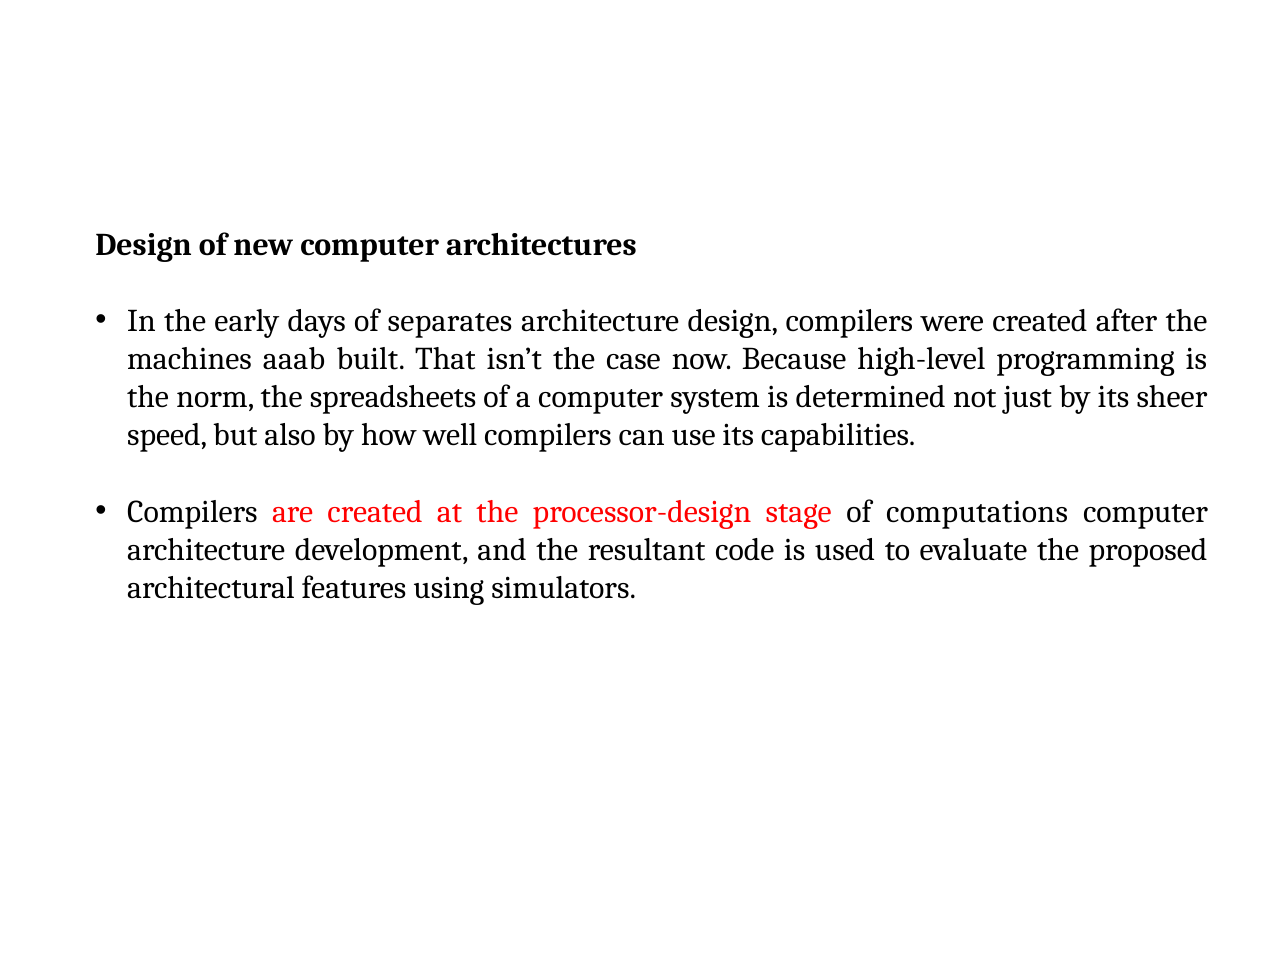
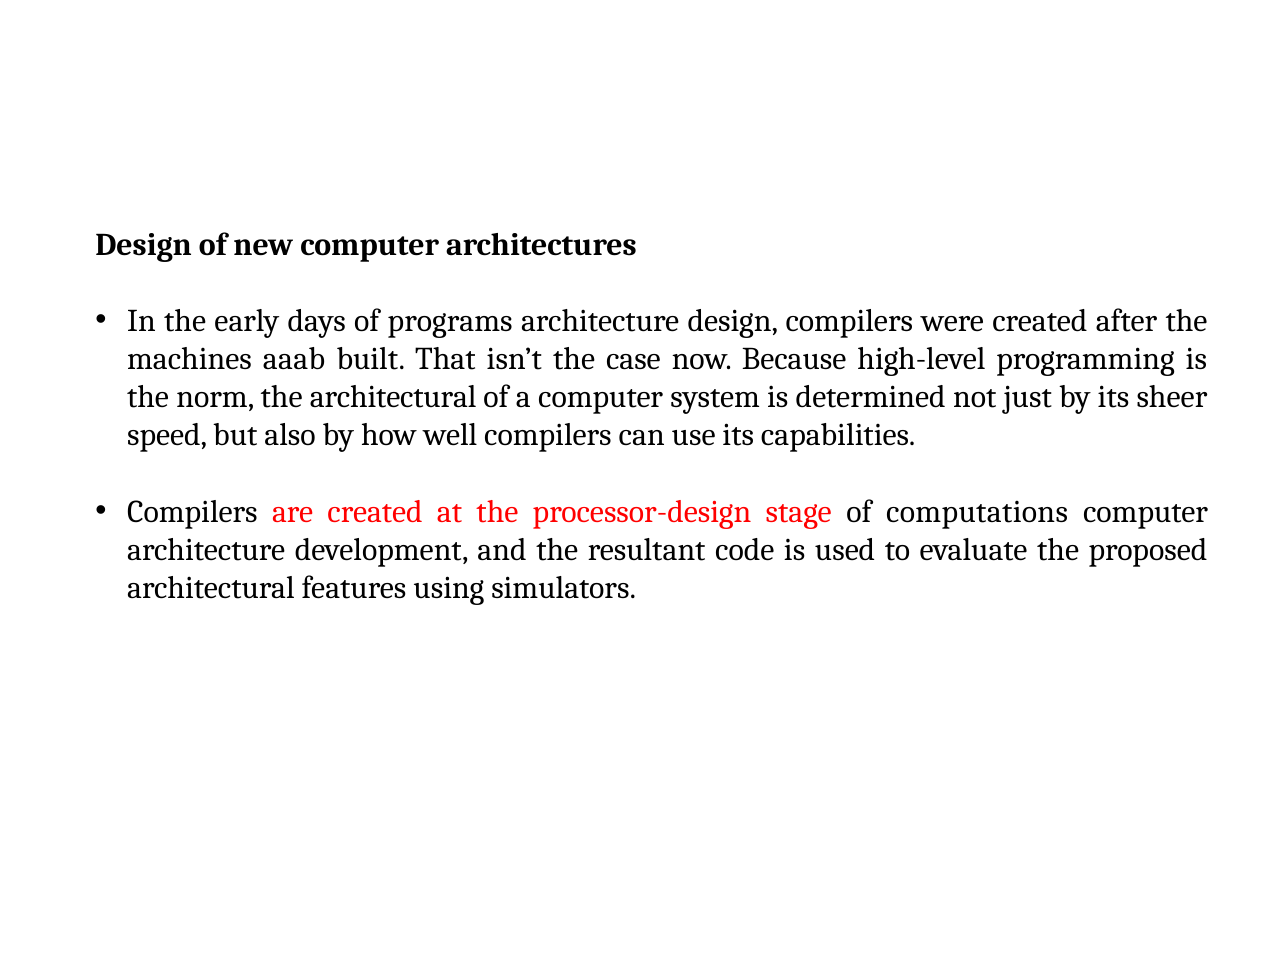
separates: separates -> programs
the spreadsheets: spreadsheets -> architectural
